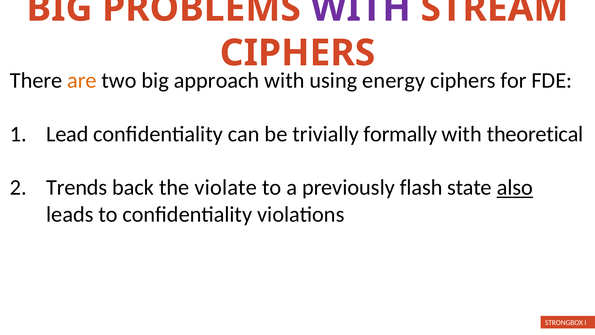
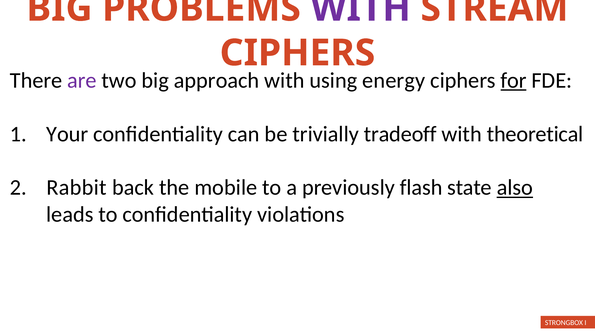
are colour: orange -> purple
for underline: none -> present
Lead: Lead -> Your
formally: formally -> tradeoff
Trends: Trends -> Rabbit
violate: violate -> mobile
